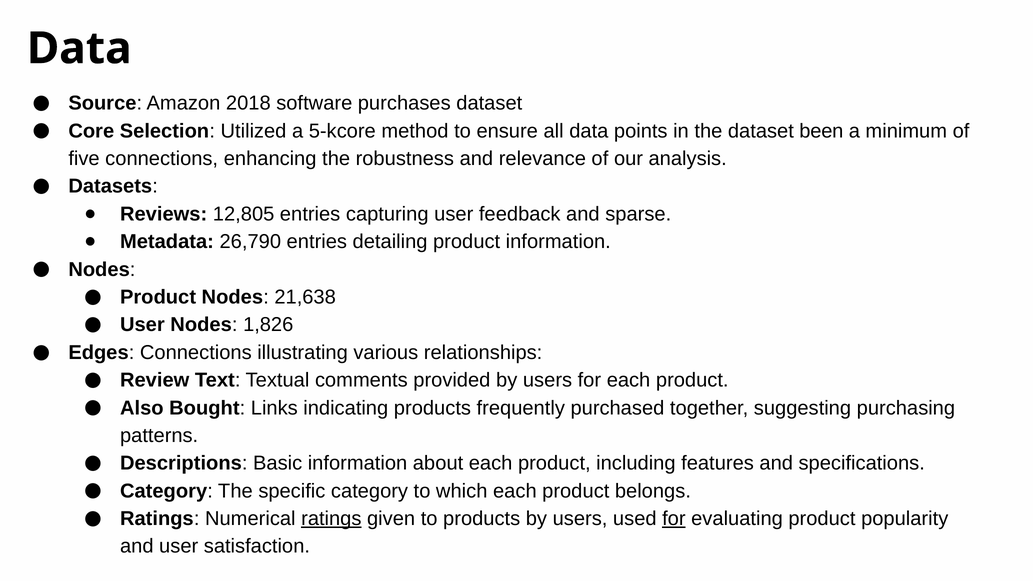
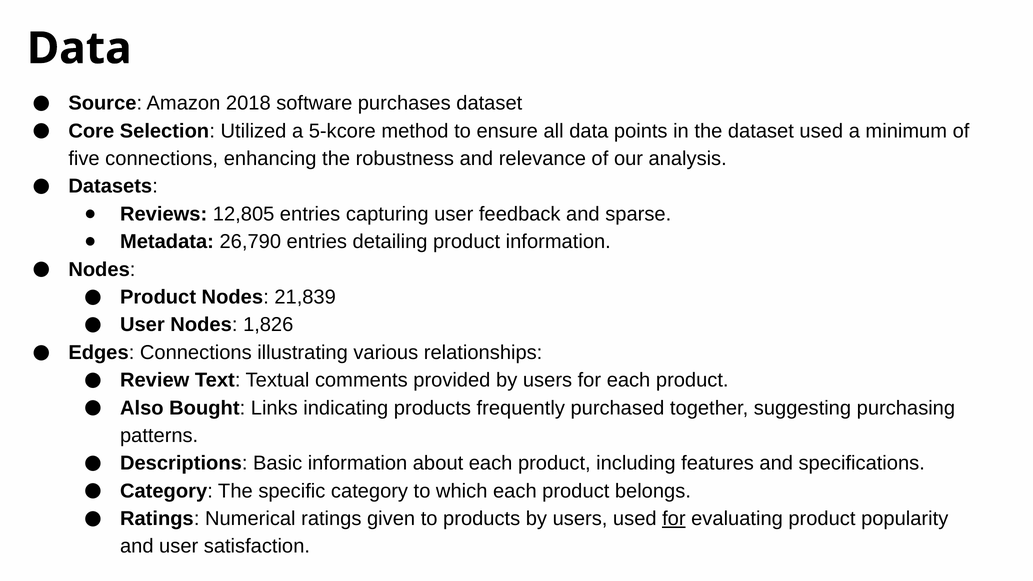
dataset been: been -> used
21,638: 21,638 -> 21,839
ratings at (331, 519) underline: present -> none
